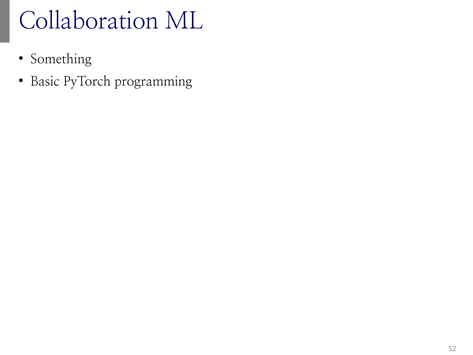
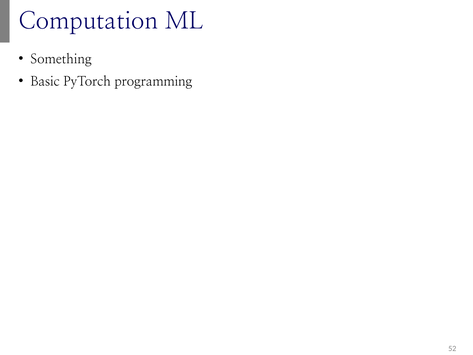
Collaboration: Collaboration -> Computation
